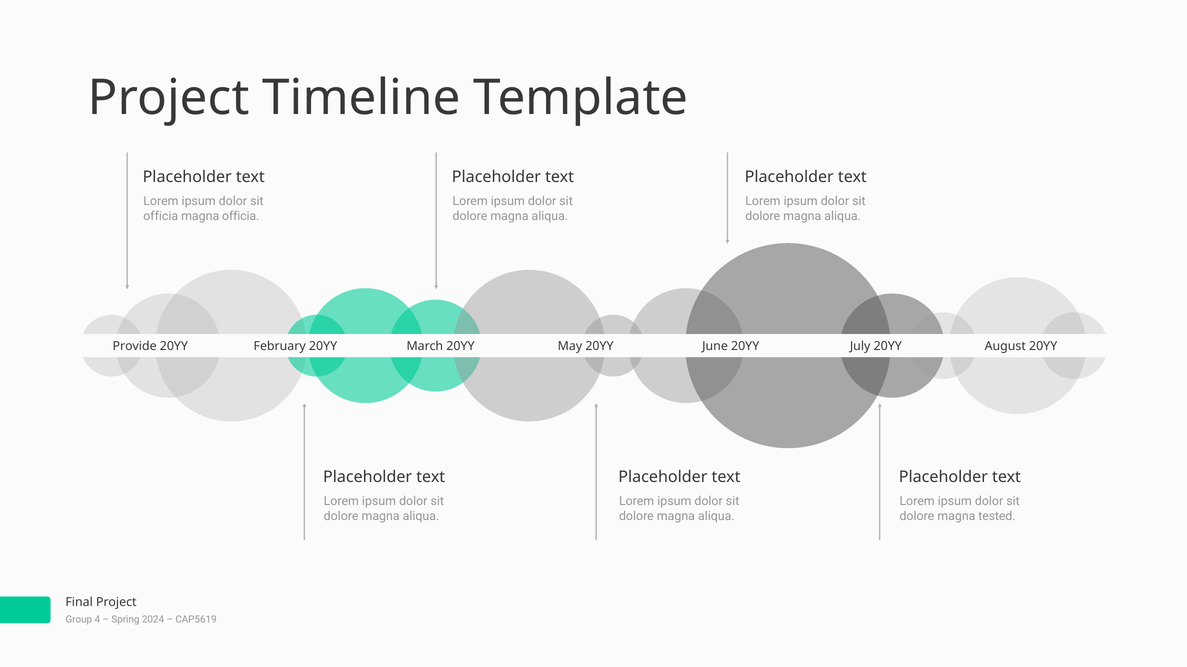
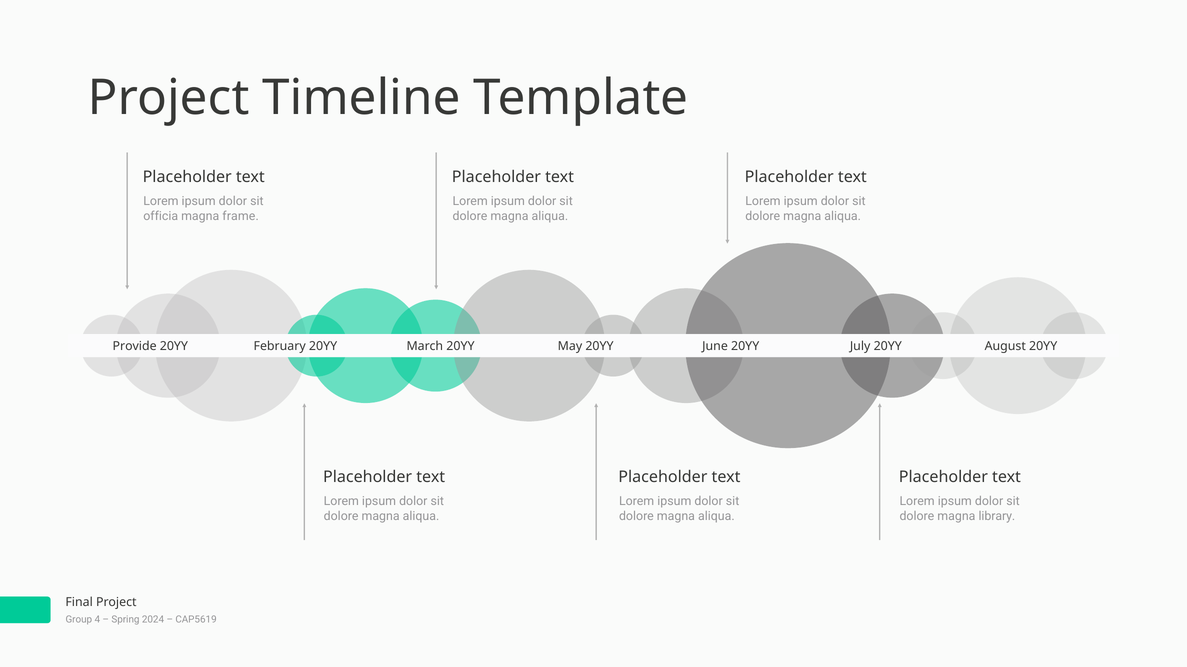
magna officia: officia -> frame
tested: tested -> library
